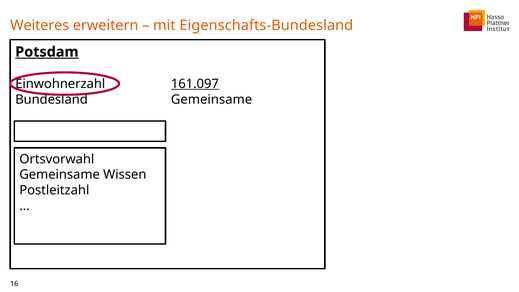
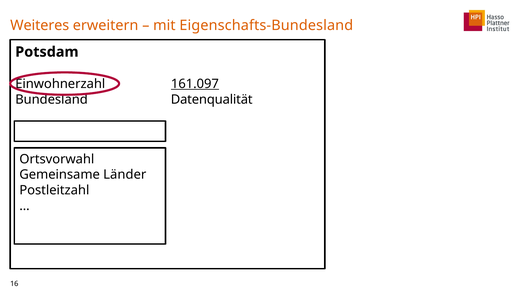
Potsdam underline: present -> none
Bundesland Gemeinsame: Gemeinsame -> Datenqualität
Wissen: Wissen -> Länder
